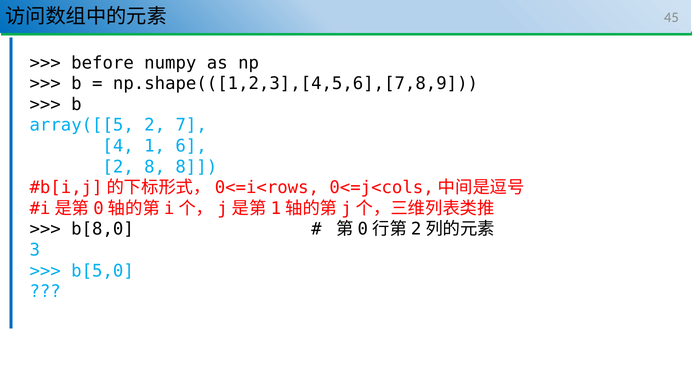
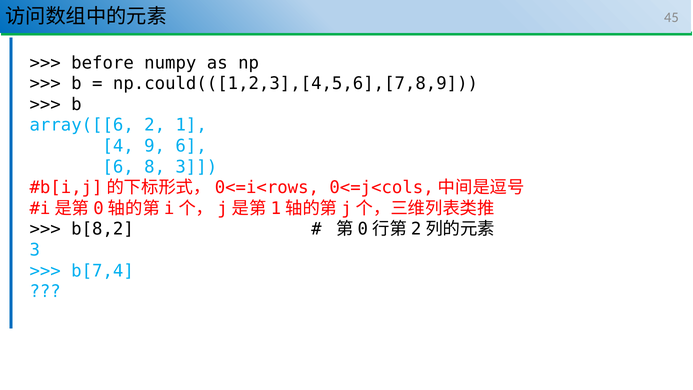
np.shape(([1,2,3],[4,5,6],[7,8,9: np.shape(([1,2,3],[4,5,6],[7,8,9 -> np.could(([1,2,3],[4,5,6],[7,8,9
array([[5: array([[5 -> array([[6
7: 7 -> 1
1: 1 -> 9
2 at (118, 167): 2 -> 6
8 8: 8 -> 3
b[8,0: b[8,0 -> b[8,2
b[5,0: b[5,0 -> b[7,4
